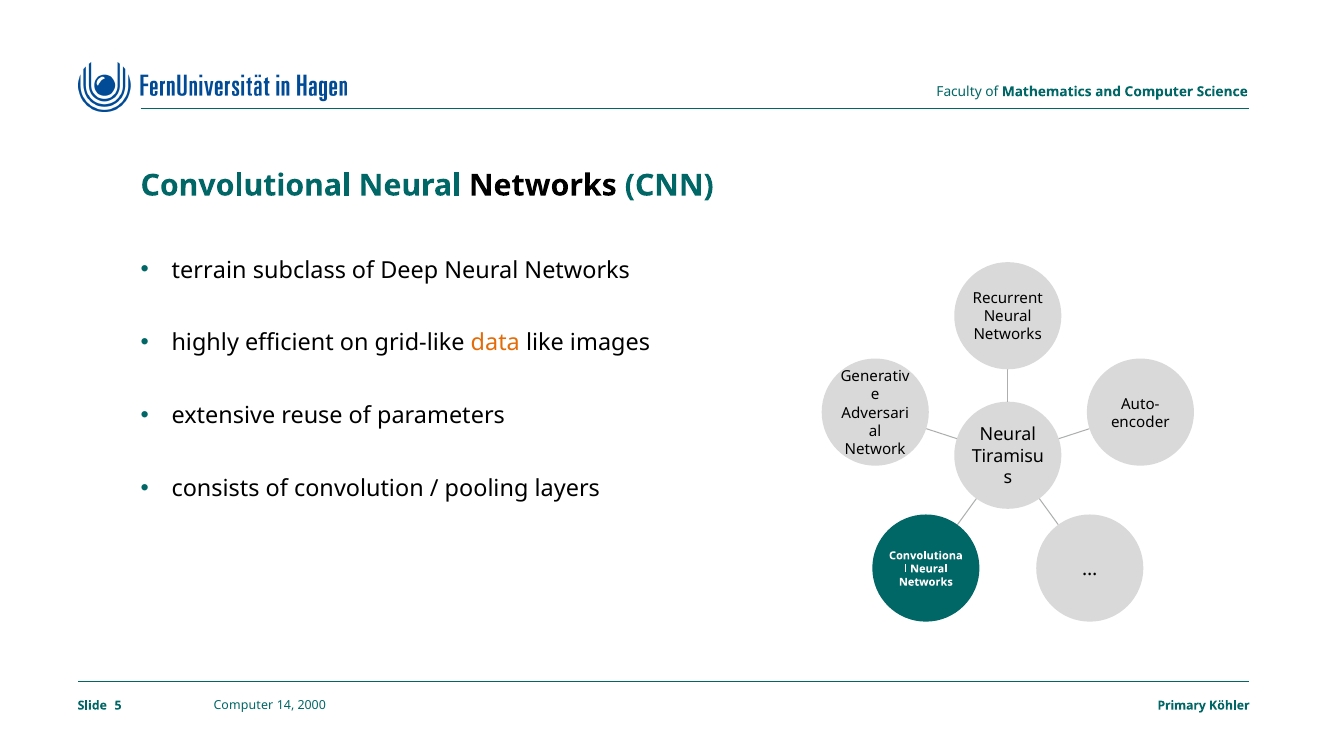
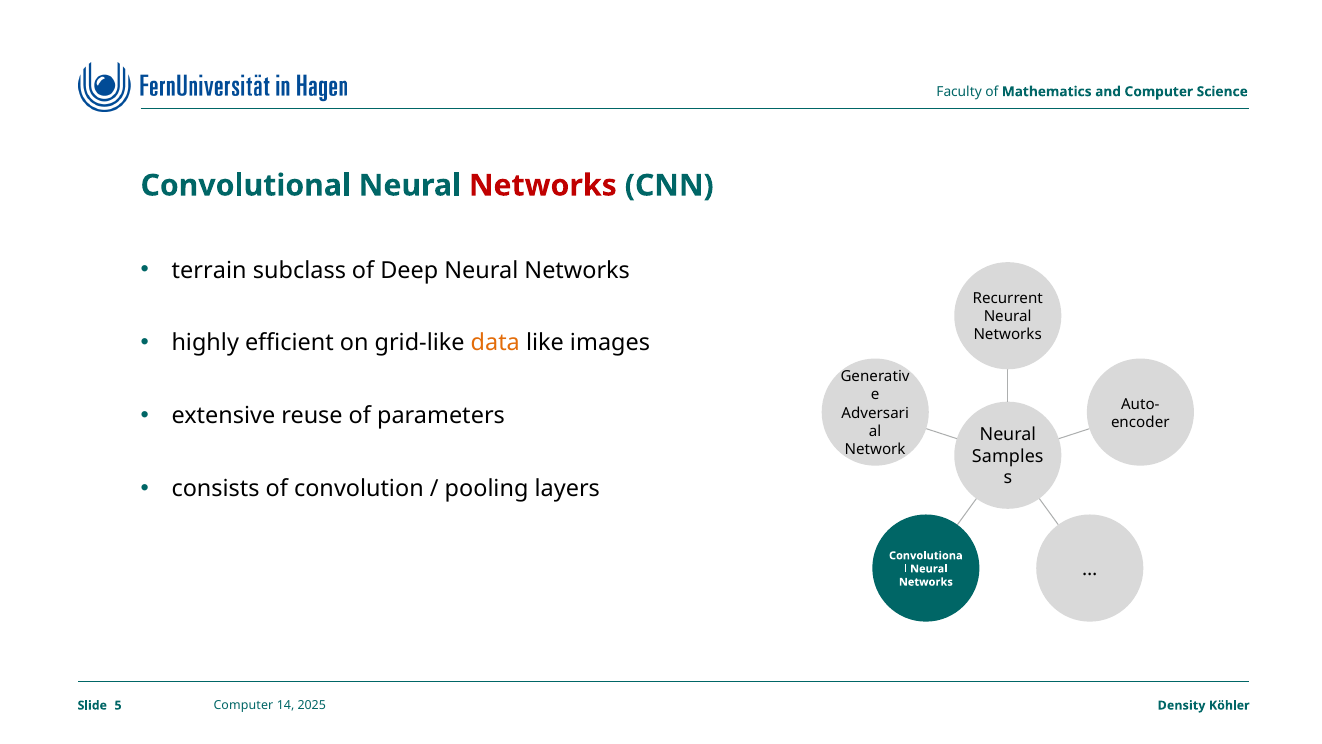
Networks at (543, 185) colour: black -> red
Tiramisu: Tiramisu -> Samples
2000: 2000 -> 2025
Primary: Primary -> Density
